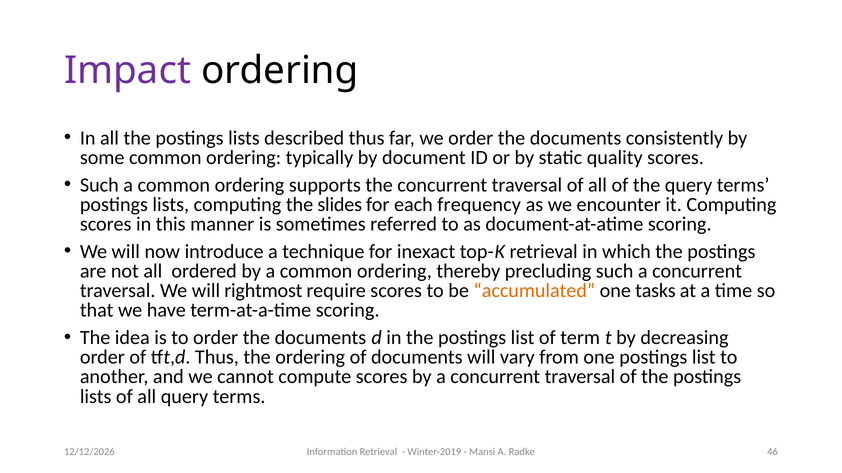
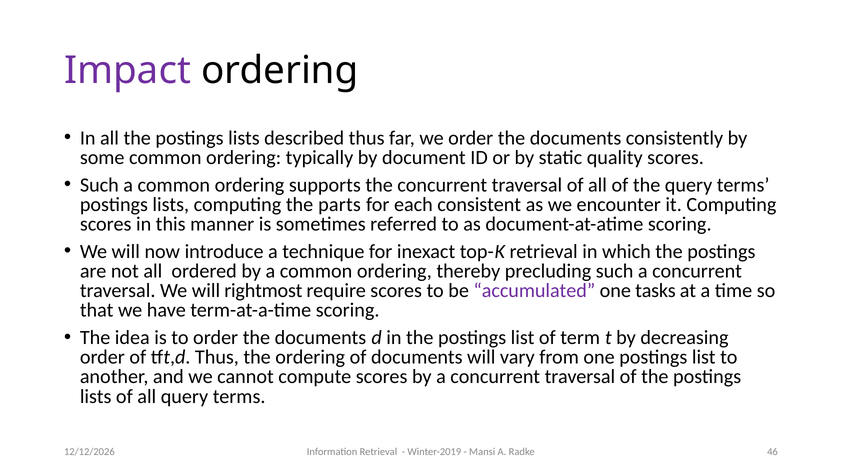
slides: slides -> parts
frequency: frequency -> consistent
accumulated colour: orange -> purple
